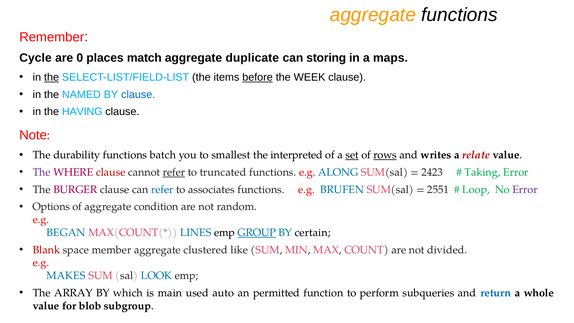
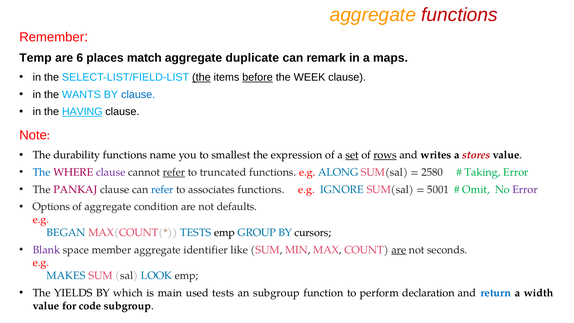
functions at (460, 15) colour: black -> red
Cycle: Cycle -> Temp
0: 0 -> 6
storing: storing -> remark
the at (52, 77) underline: present -> none
the at (201, 77) underline: none -> present
NAMED: NAMED -> WANTS
HAVING underline: none -> present
batch: batch -> name
interpreted: interpreted -> expression
relate: relate -> stores
The at (42, 172) colour: purple -> blue
clause at (111, 172) colour: red -> purple
2423: 2423 -> 2580
BURGER: BURGER -> PANKAJ
BRUFEN: BRUFEN -> IGNORE
2551: 2551 -> 5001
Loop: Loop -> Omit
random: random -> defaults
LINES at (196, 232): LINES -> TESTS
GROUP underline: present -> none
certain: certain -> cursors
Blank colour: red -> purple
clustered: clustered -> identifier
are at (399, 250) underline: none -> present
divided: divided -> seconds
ARRAY: ARRAY -> YIELDS
used auto: auto -> tests
an permitted: permitted -> subgroup
subqueries: subqueries -> declaration
whole: whole -> width
blob: blob -> code
